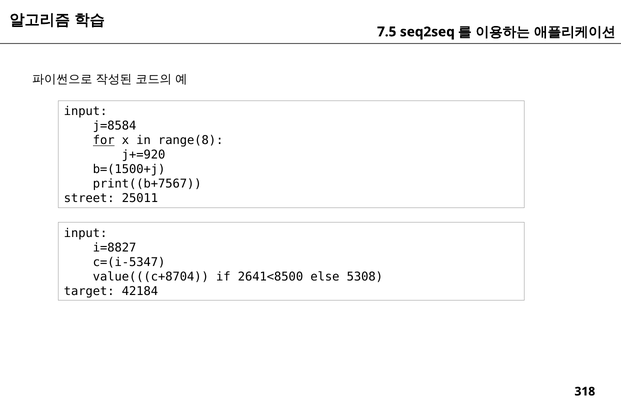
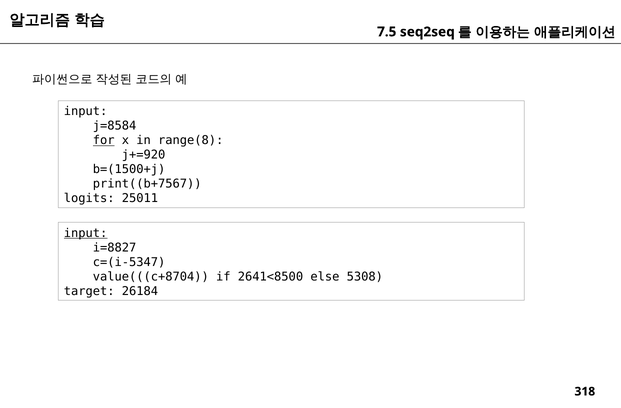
street: street -> logits
input at (86, 233) underline: none -> present
42184: 42184 -> 26184
